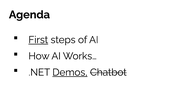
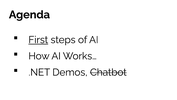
Demos underline: present -> none
